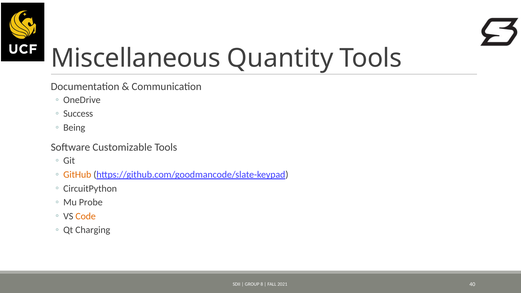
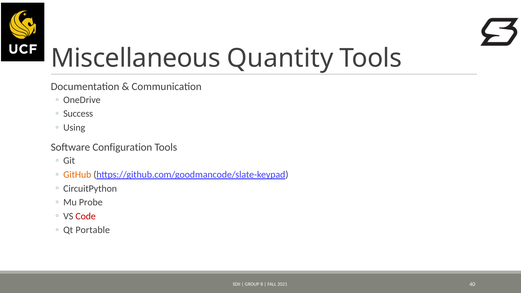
Being: Being -> Using
Customizable: Customizable -> Configuration
Code colour: orange -> red
Charging: Charging -> Portable
